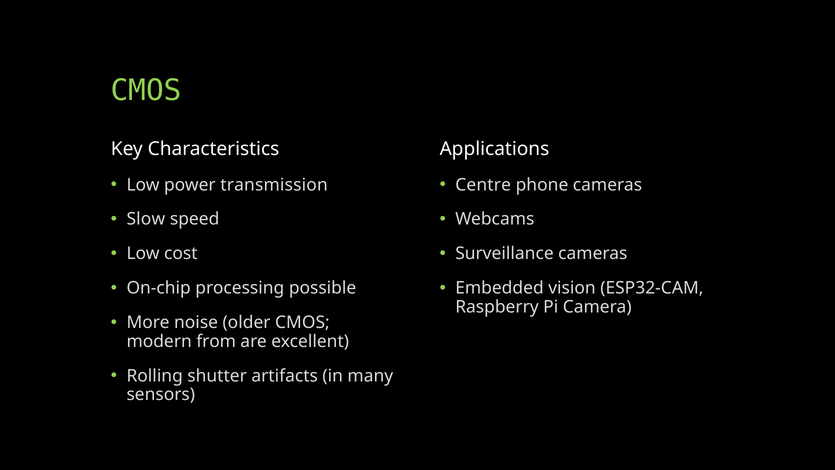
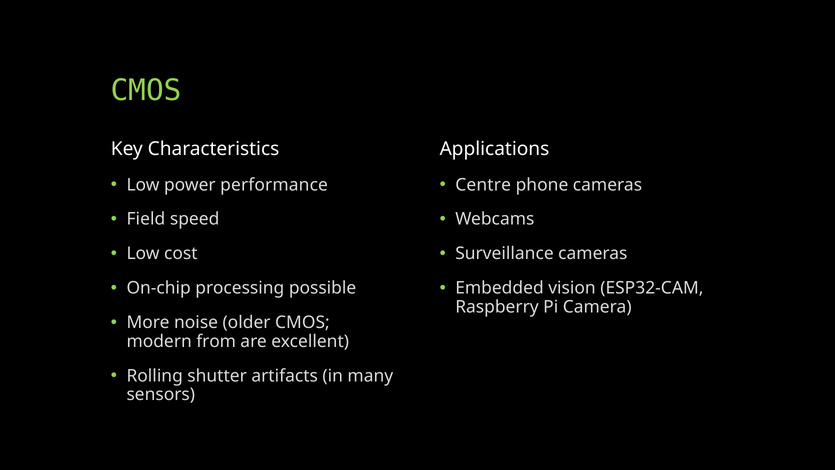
transmission: transmission -> performance
Slow: Slow -> Field
